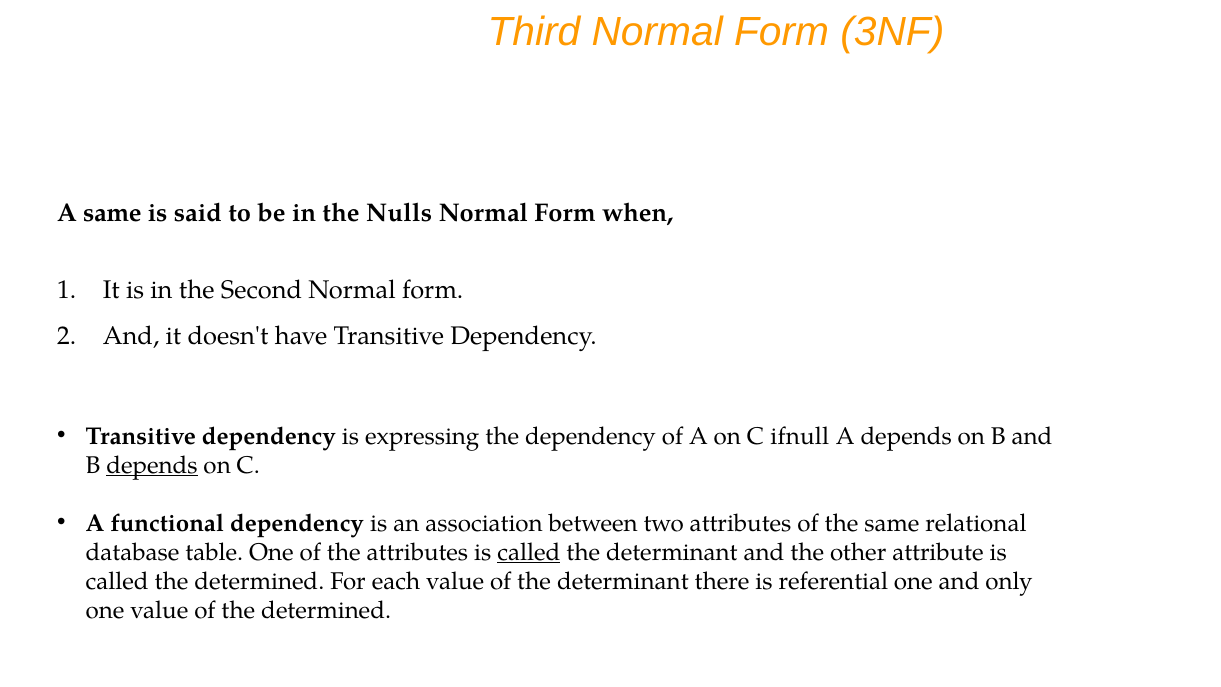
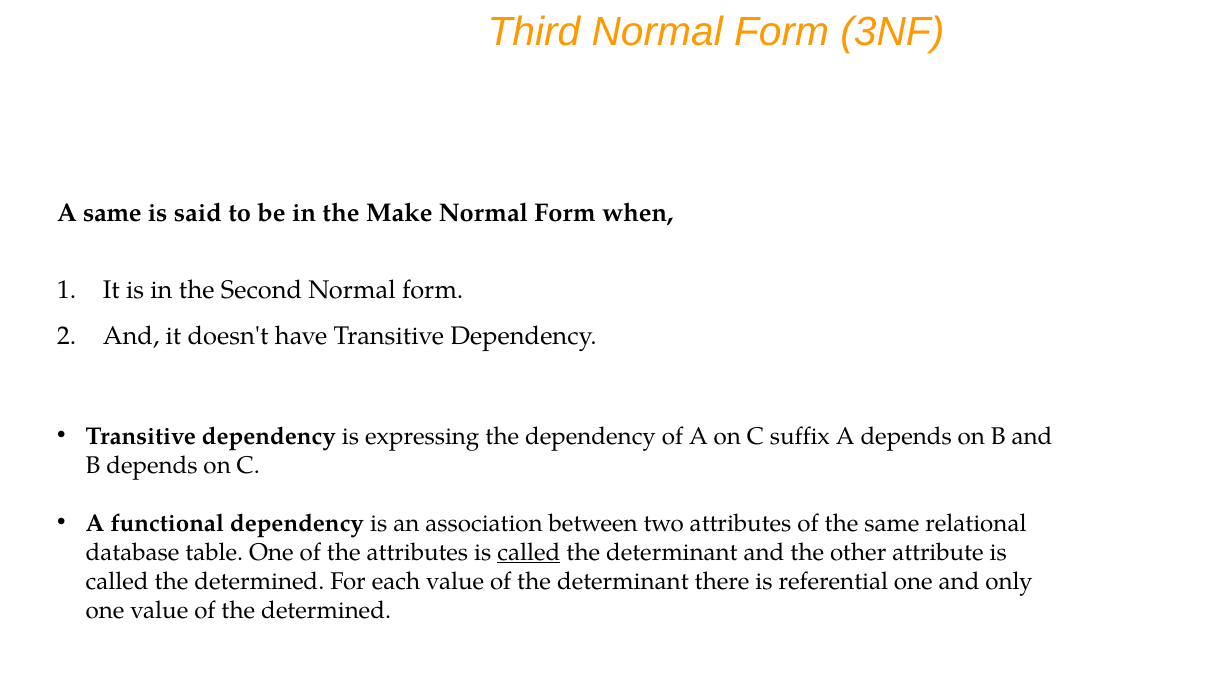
Nulls: Nulls -> Make
ifnull: ifnull -> suffix
depends at (152, 465) underline: present -> none
